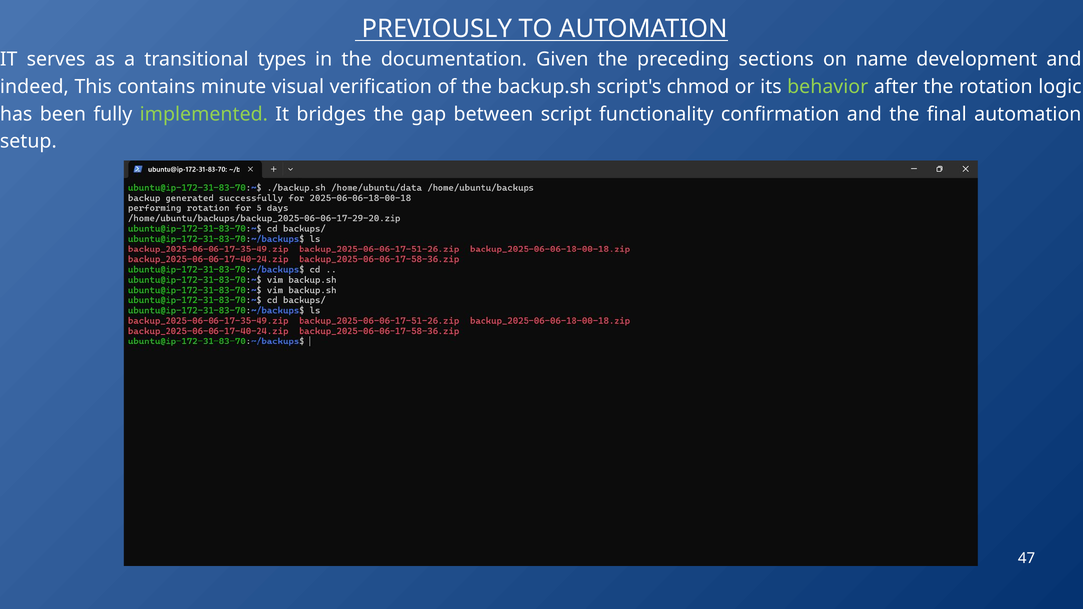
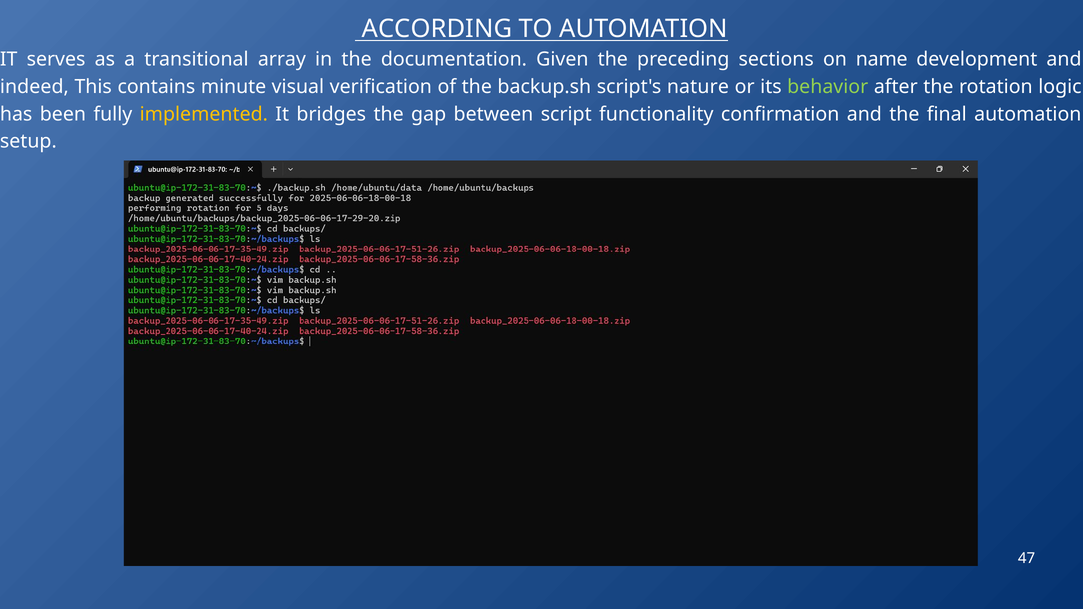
PREVIOUSLY: PREVIOUSLY -> ACCORDING
types: types -> array
chmod: chmod -> nature
implemented colour: light green -> yellow
